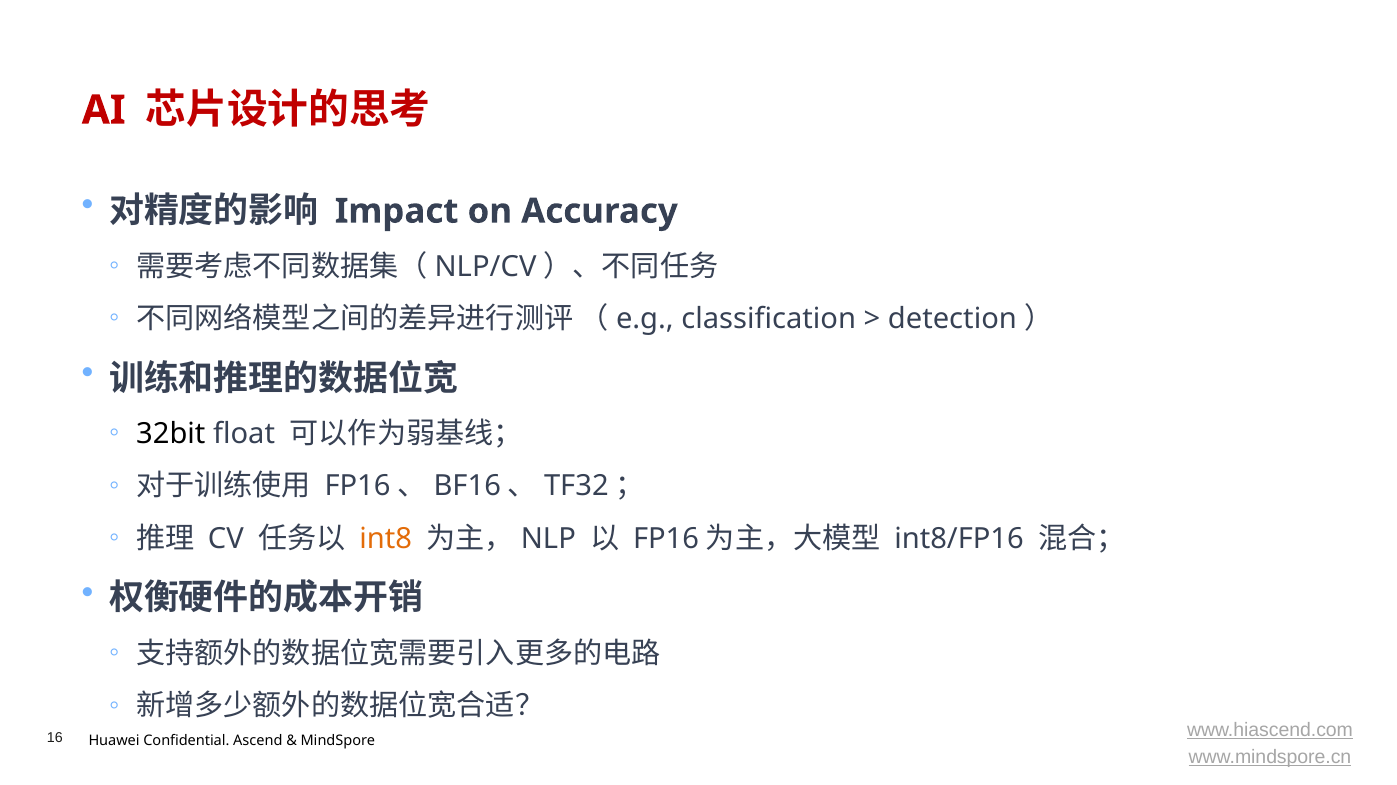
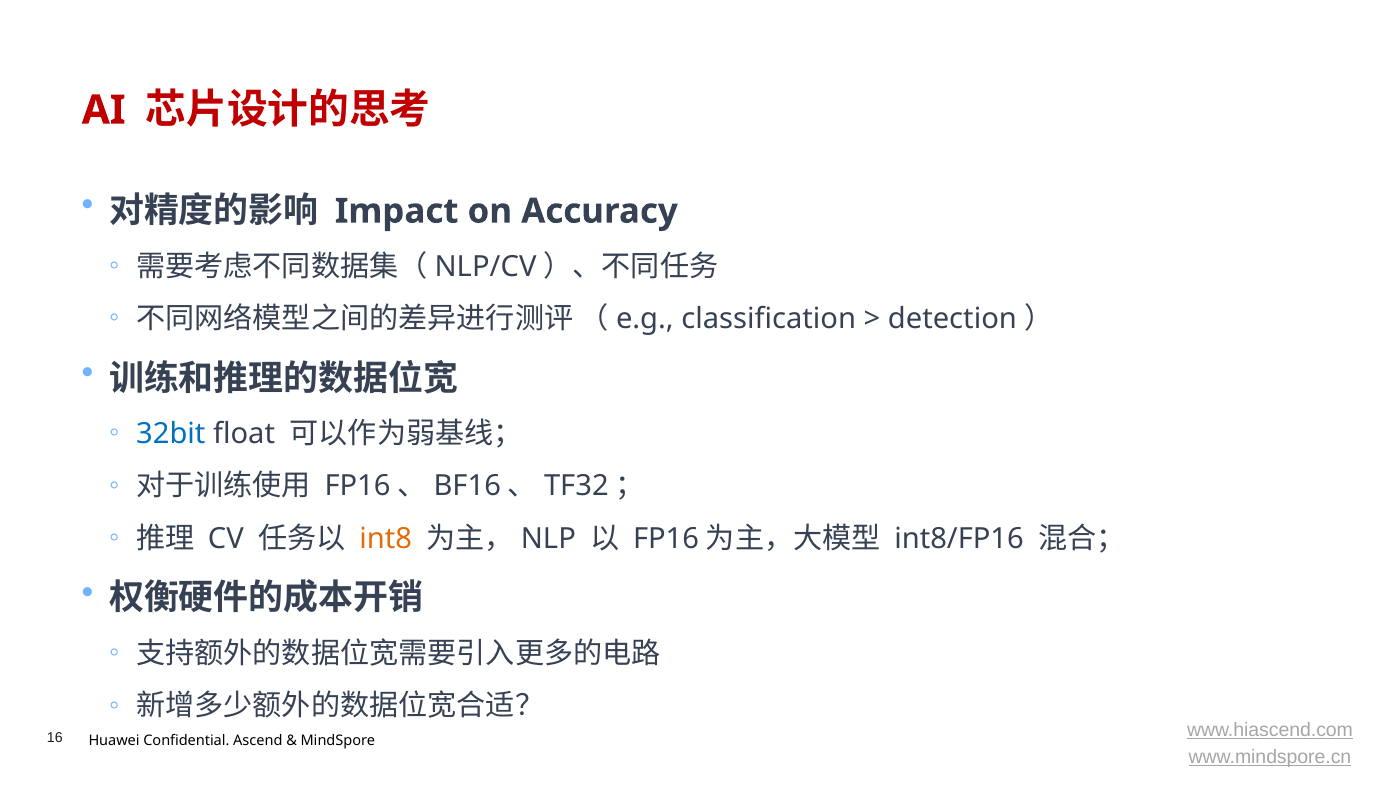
32bit colour: black -> blue
